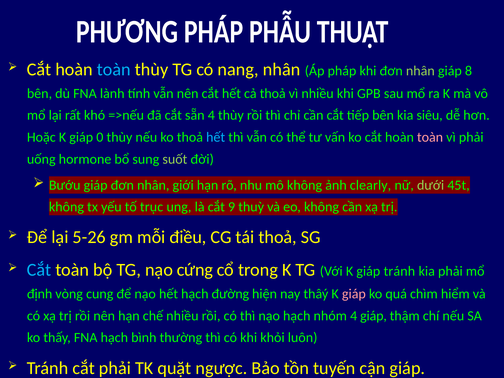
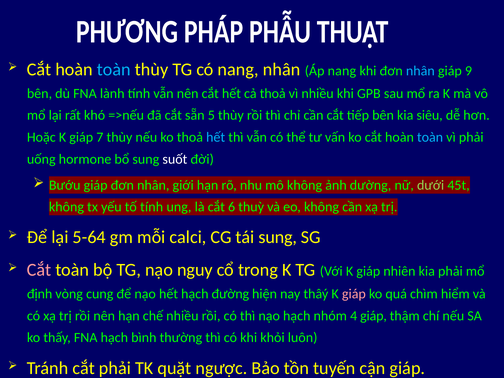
Áp pháp: pháp -> nang
nhân at (420, 71) colour: light green -> light blue
8: 8 -> 9
sẵn 4: 4 -> 5
0: 0 -> 7
toàn at (430, 137) colour: pink -> light blue
suốt colour: light green -> white
clearly: clearly -> dường
tố trục: trục -> tính
9: 9 -> 6
5-26: 5-26 -> 5-64
điều: điều -> calci
tái thoả: thoả -> sung
Cắt at (39, 270) colour: light blue -> pink
cứng: cứng -> nguy
giáp tránh: tránh -> nhiên
